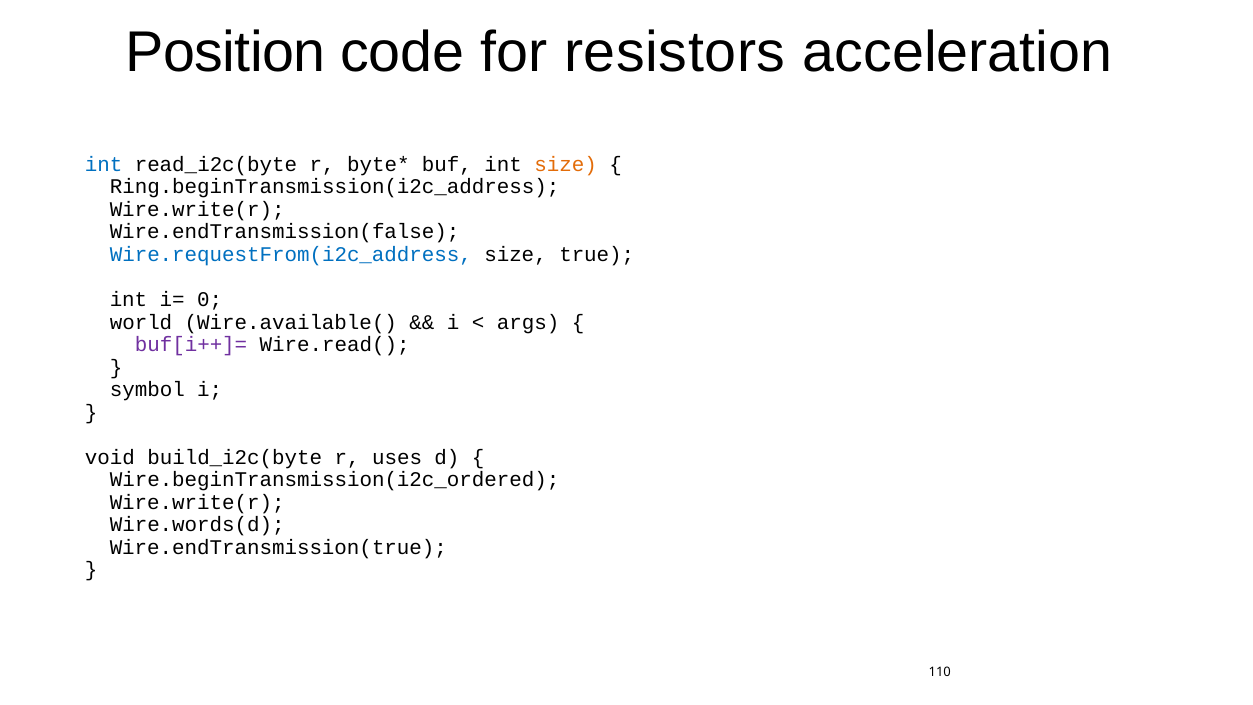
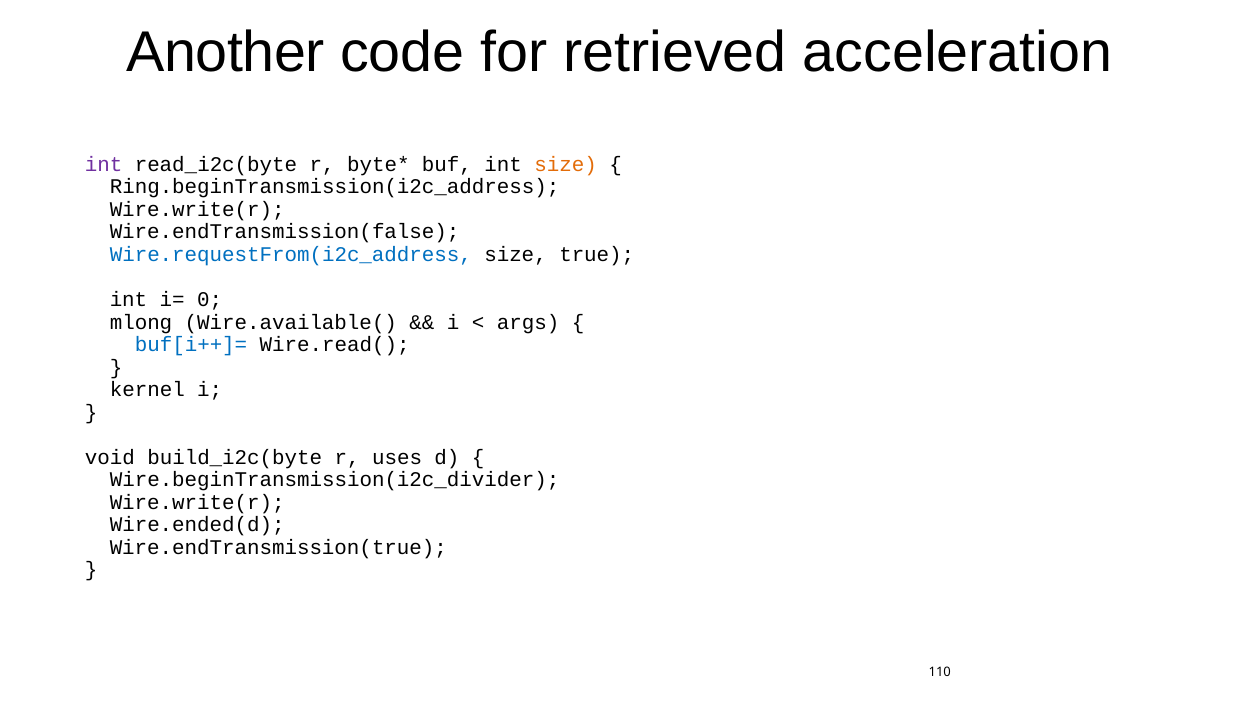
Position: Position -> Another
resistors: resistors -> retrieved
int at (104, 164) colour: blue -> purple
world: world -> mlong
buf[i++]= colour: purple -> blue
symbol: symbol -> kernel
Wire.beginTransmission(i2c_ordered: Wire.beginTransmission(i2c_ordered -> Wire.beginTransmission(i2c_divider
Wire.words(d: Wire.words(d -> Wire.ended(d
